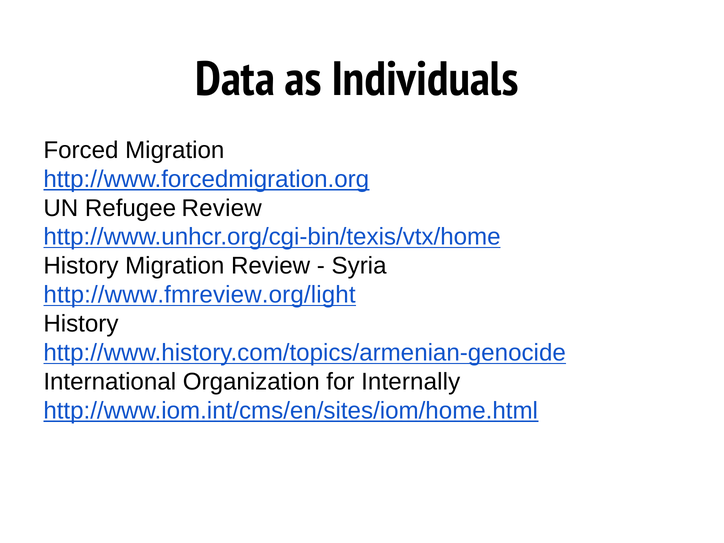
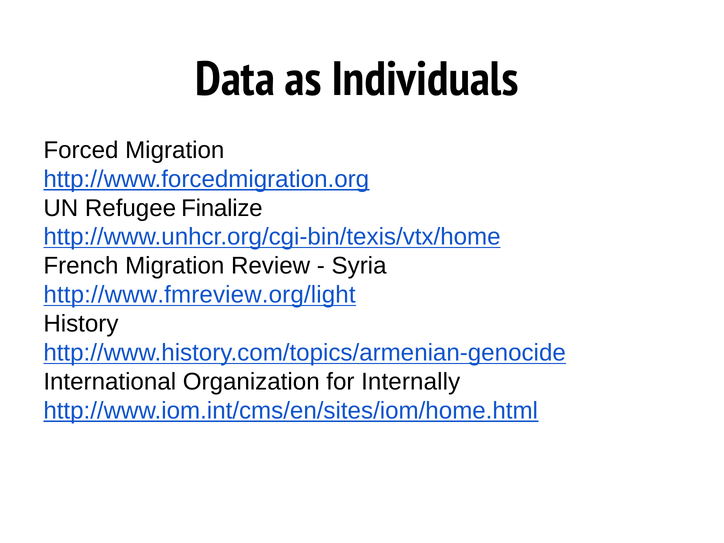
Refugee Review: Review -> Finalize
History at (81, 266): History -> French
